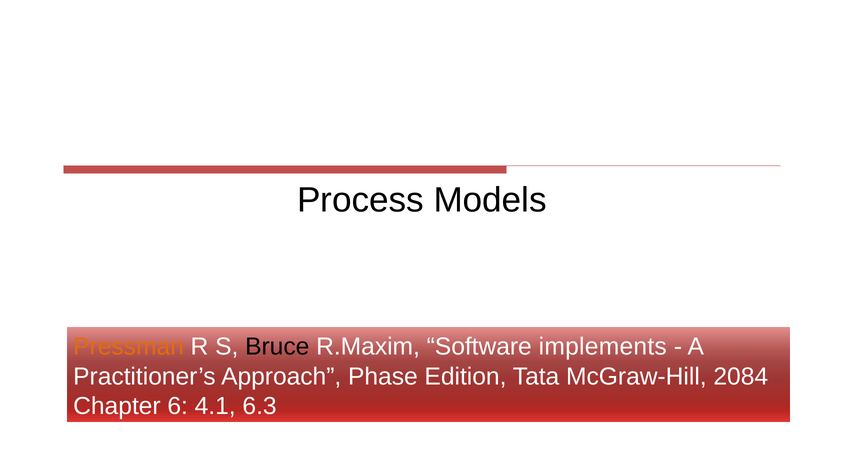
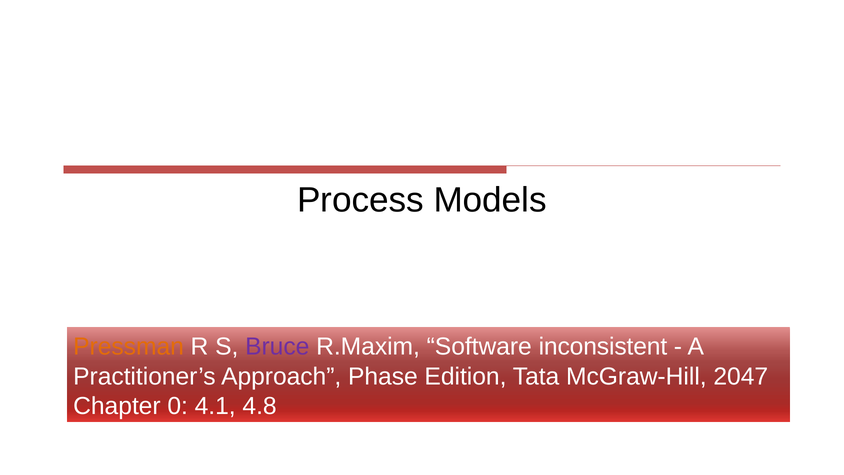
Bruce colour: black -> purple
implements: implements -> inconsistent
2084: 2084 -> 2047
6: 6 -> 0
6.3: 6.3 -> 4.8
